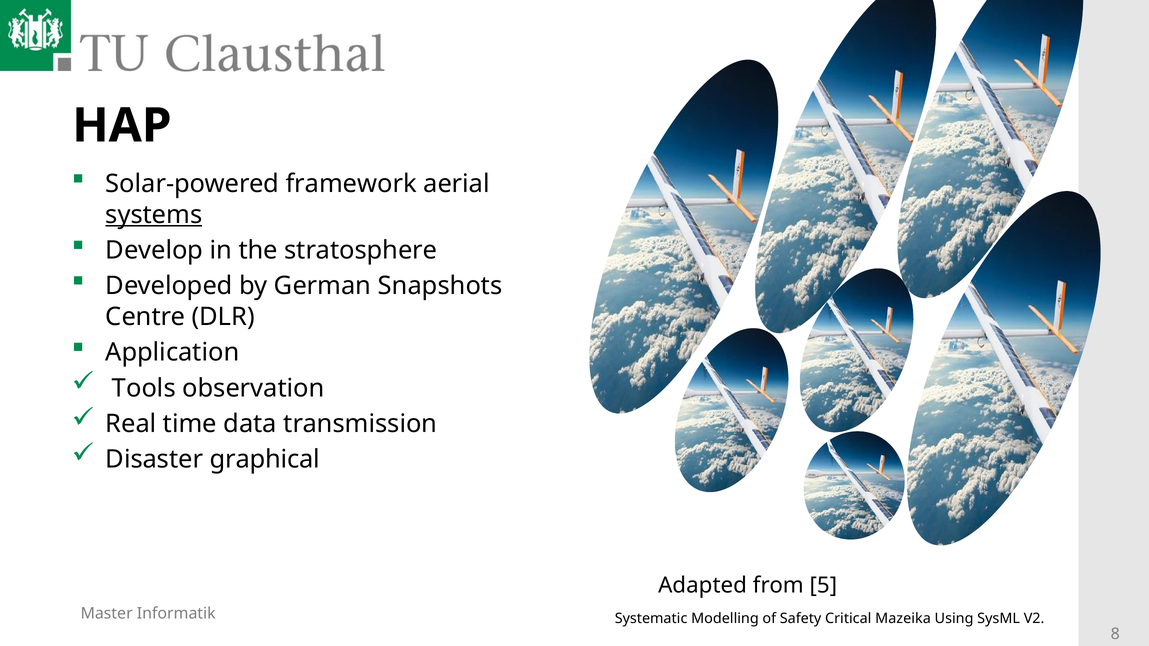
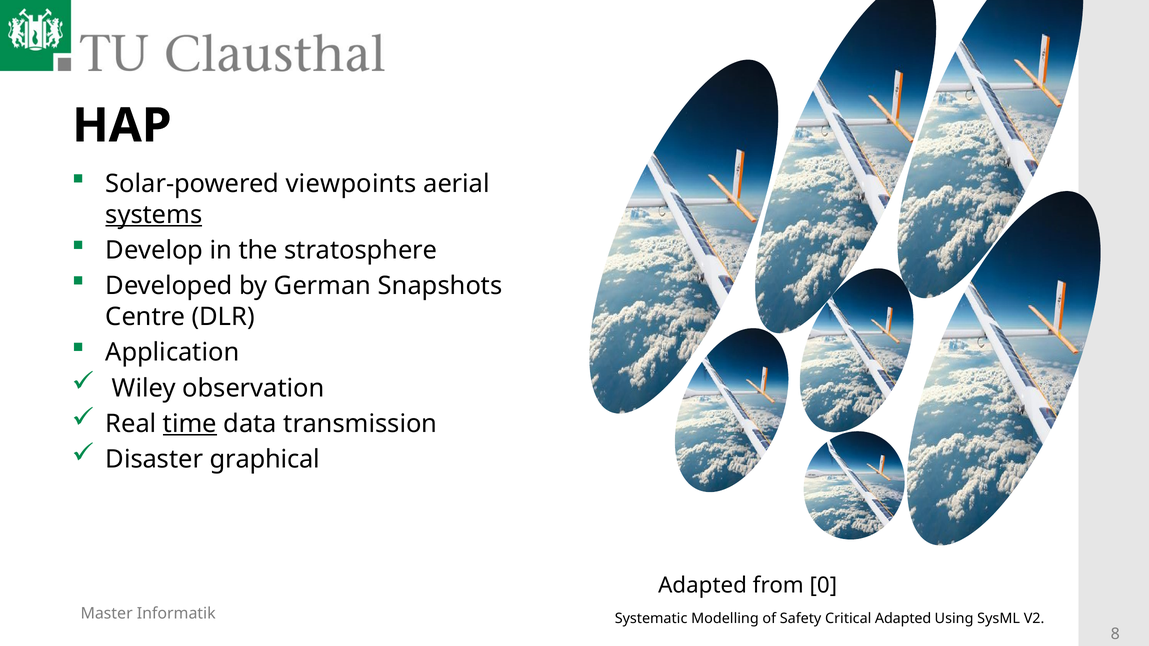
framework: framework -> viewpoints
Tools: Tools -> Wiley
time underline: none -> present
5: 5 -> 0
Mazeika at (903, 619): Mazeika -> Adapted
